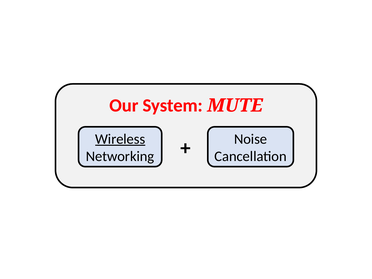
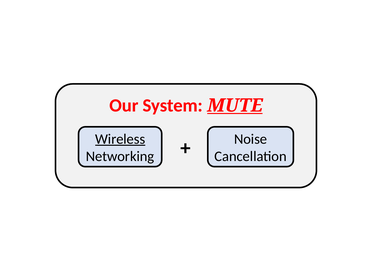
MUTE underline: none -> present
